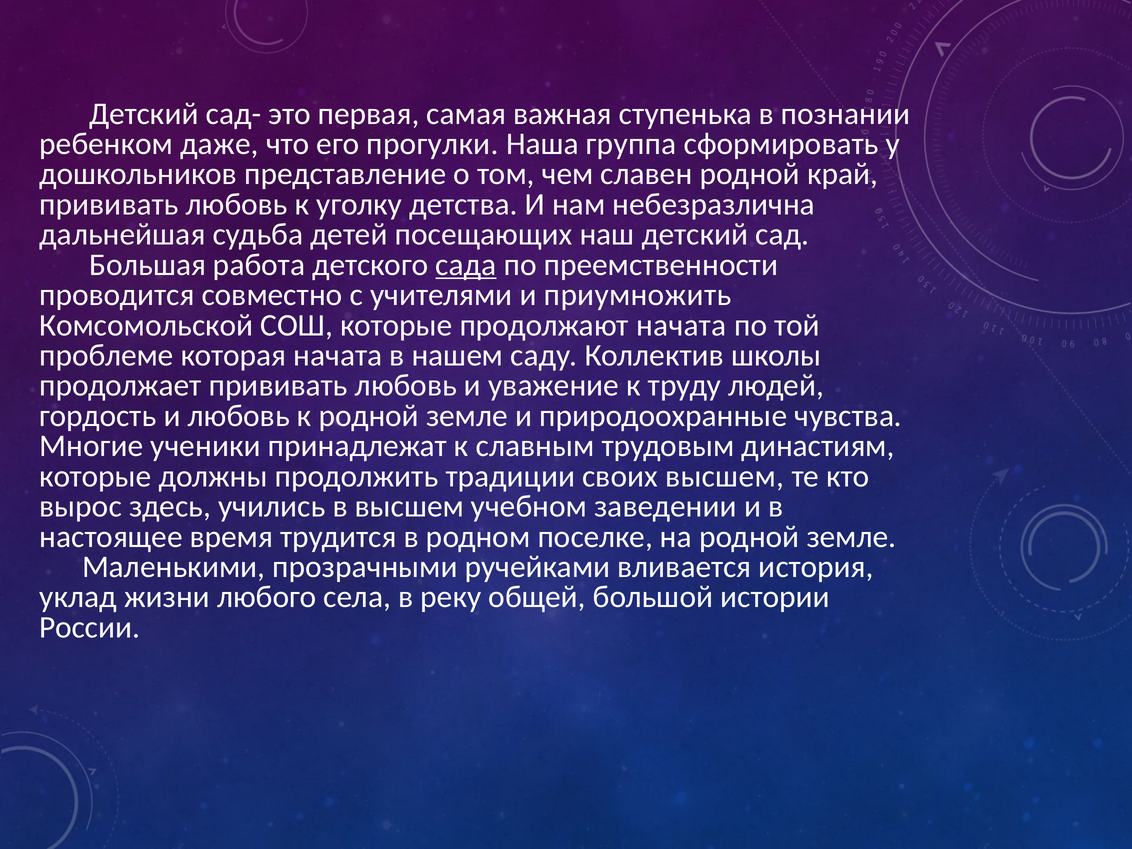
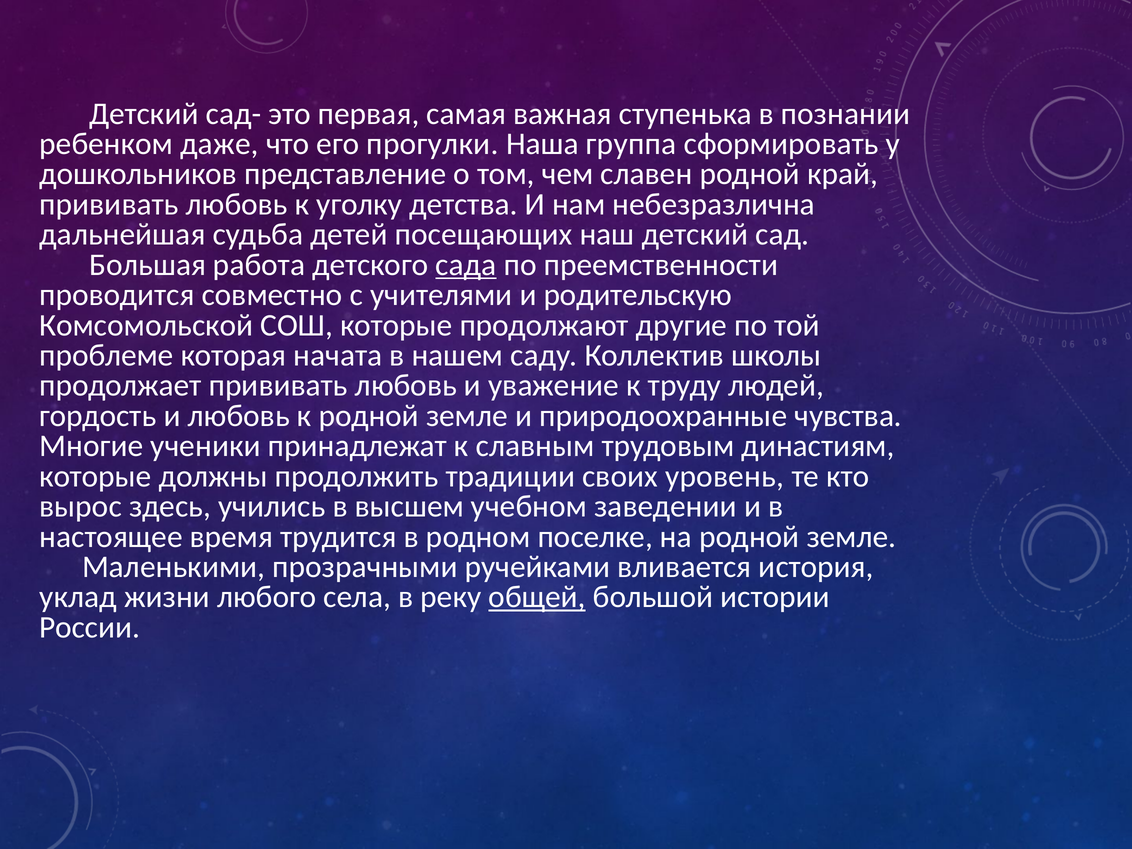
приумножить: приумножить -> родительскую
продолжают начата: начата -> другие
своих высшем: высшем -> уровень
общей underline: none -> present
